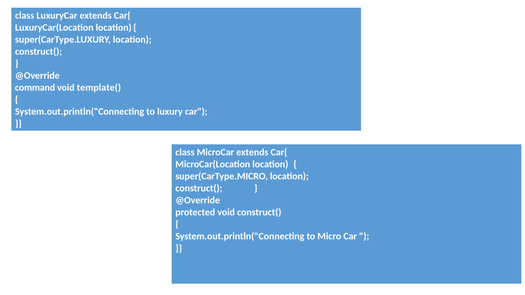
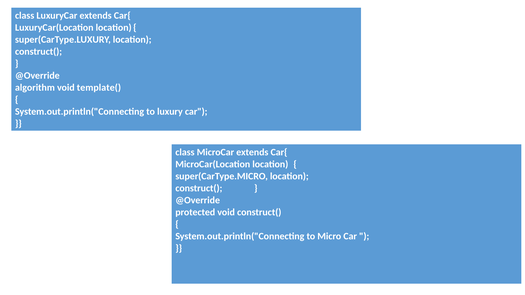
command: command -> algorithm
